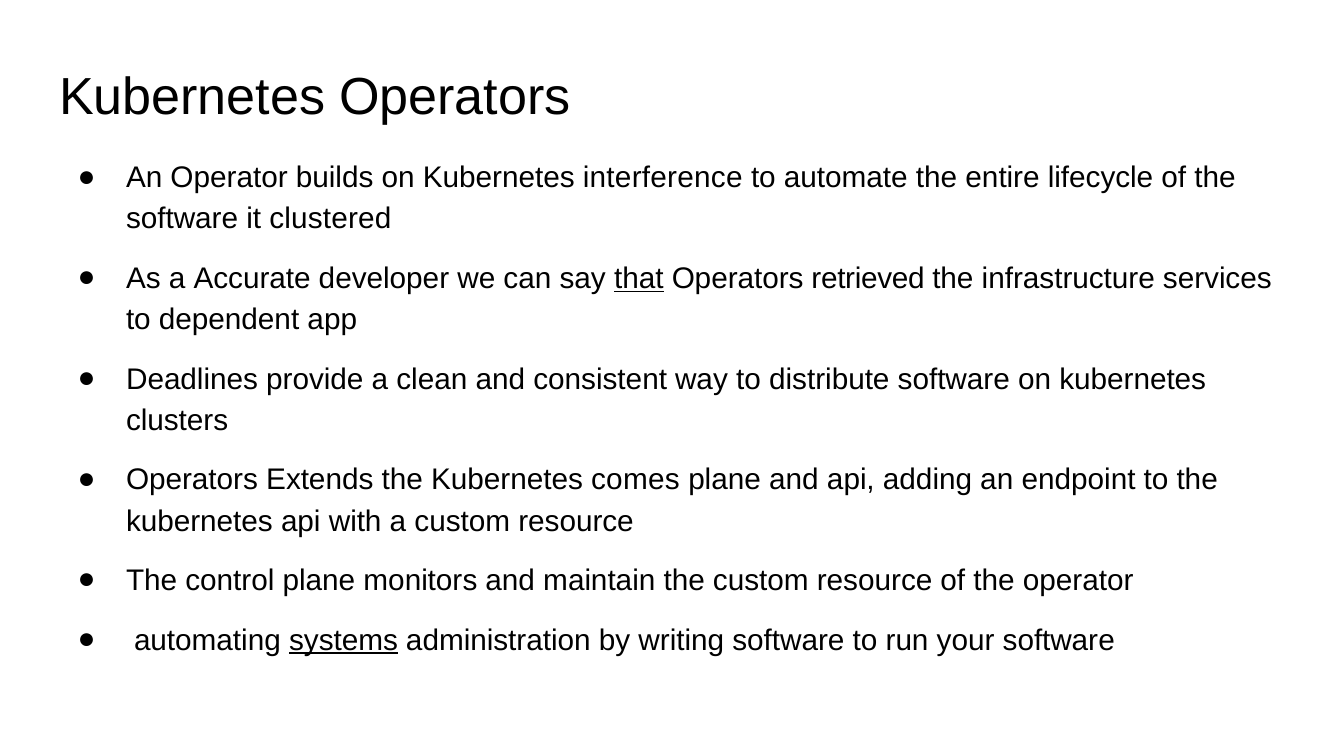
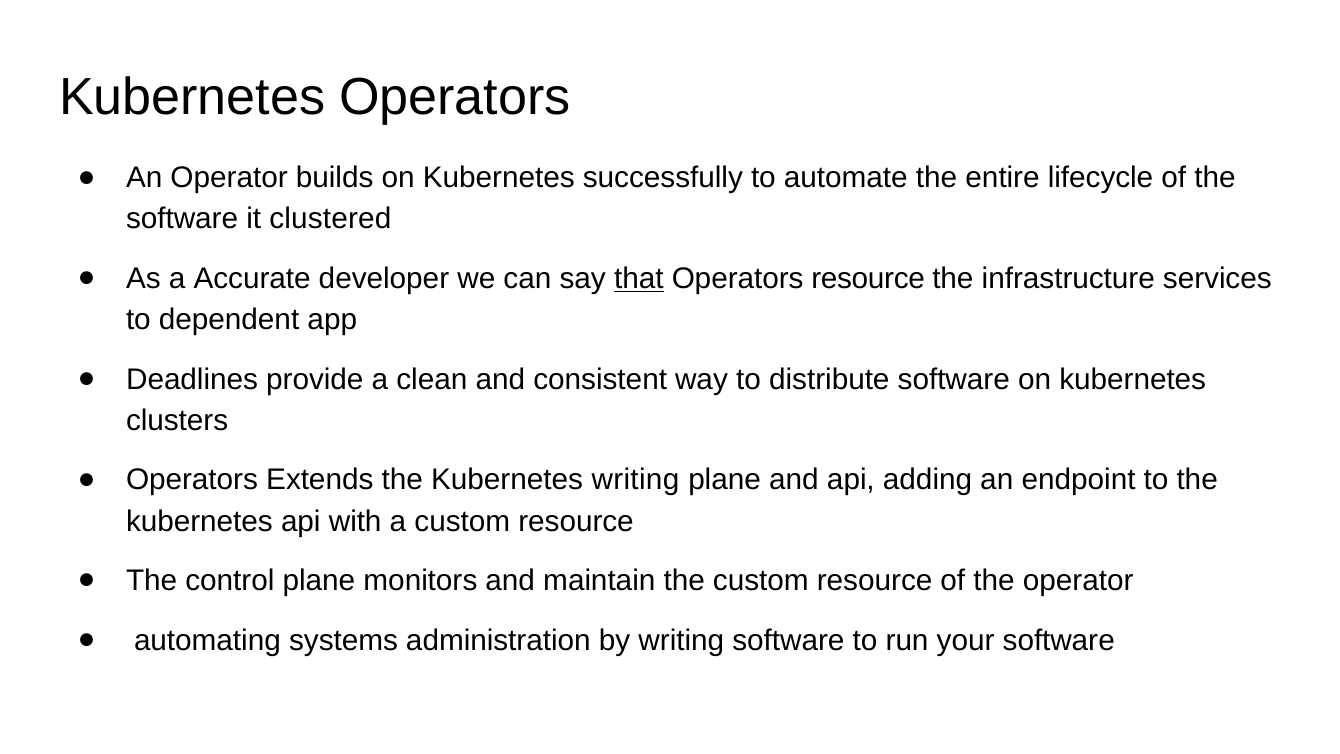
interference: interference -> successfully
Operators retrieved: retrieved -> resource
Kubernetes comes: comes -> writing
systems underline: present -> none
